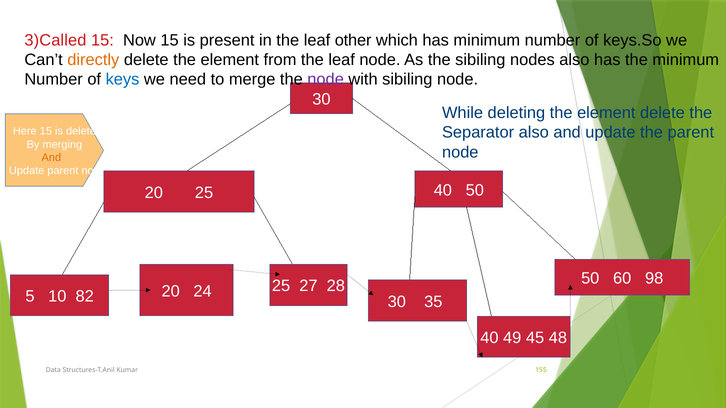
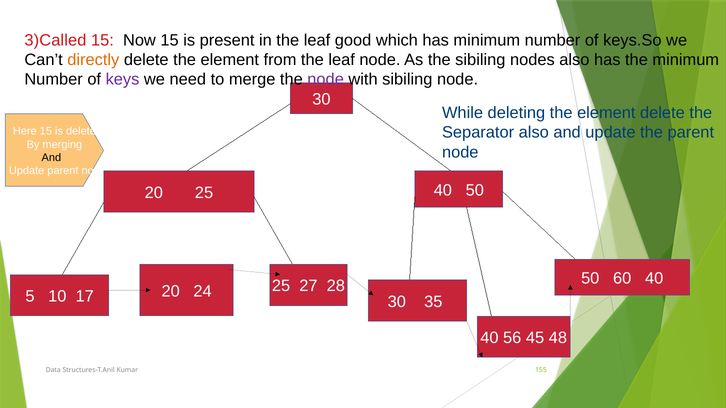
other: other -> good
keys colour: blue -> purple
And at (51, 158) colour: orange -> black
60 98: 98 -> 40
82: 82 -> 17
49: 49 -> 56
